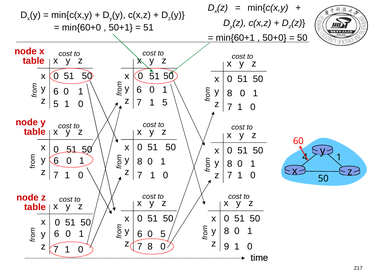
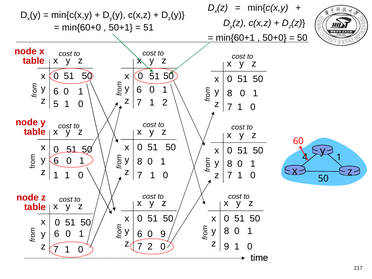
7 1 5: 5 -> 2
7 at (56, 175): 7 -> 1
0 5: 5 -> 9
7 8: 8 -> 2
